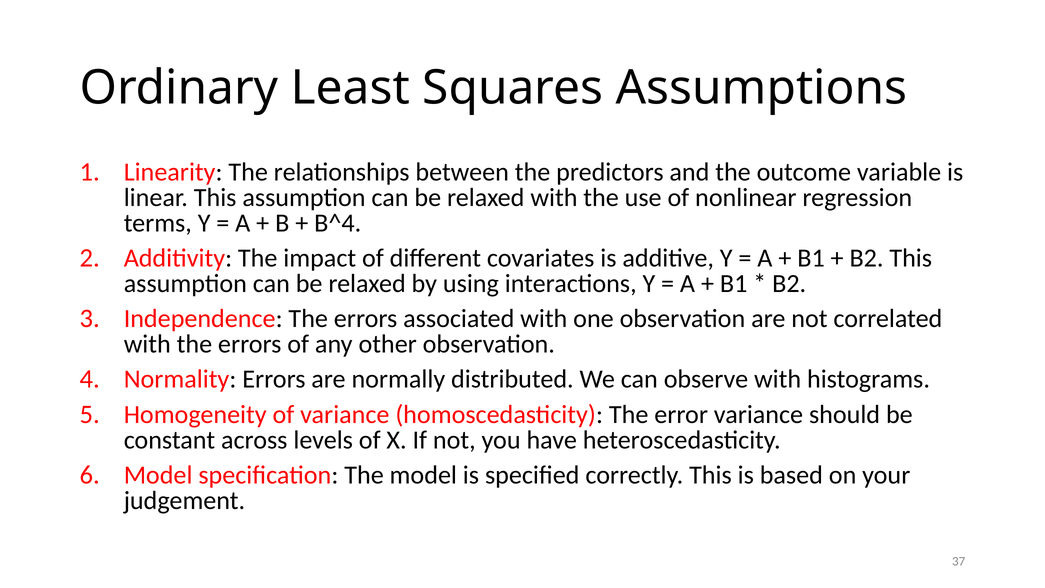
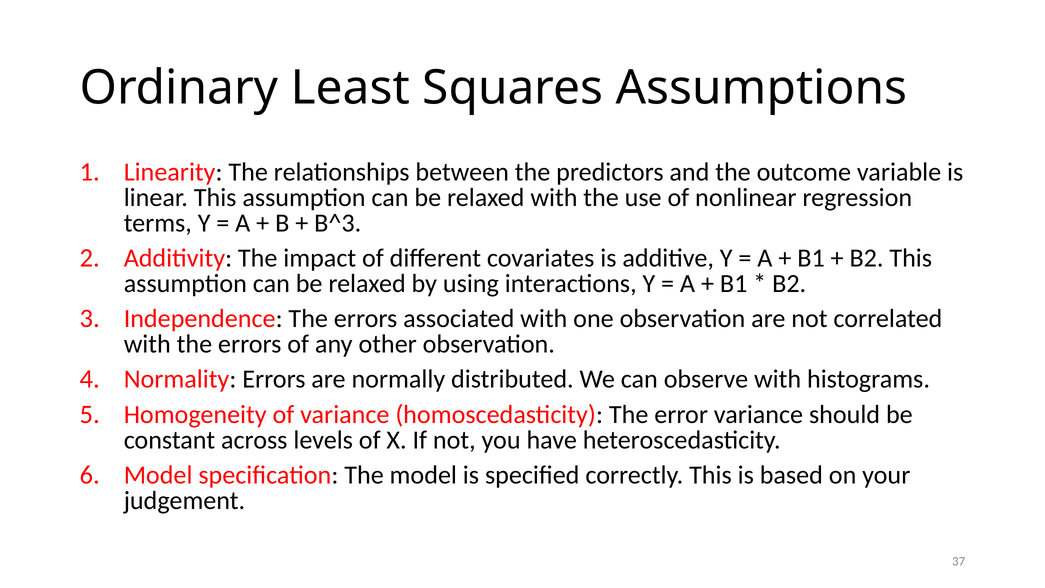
B^4: B^4 -> B^3
